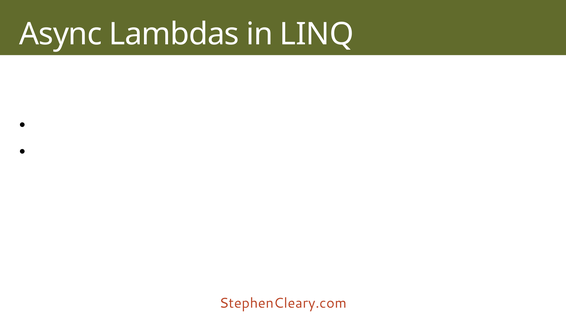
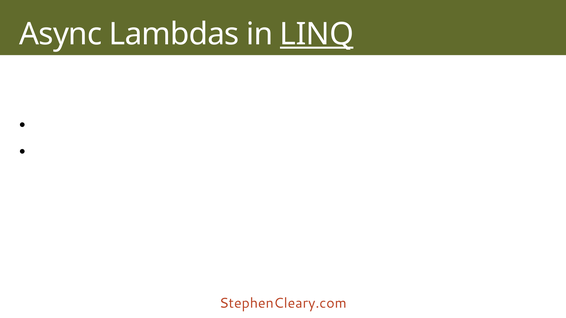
LINQ underline: none -> present
